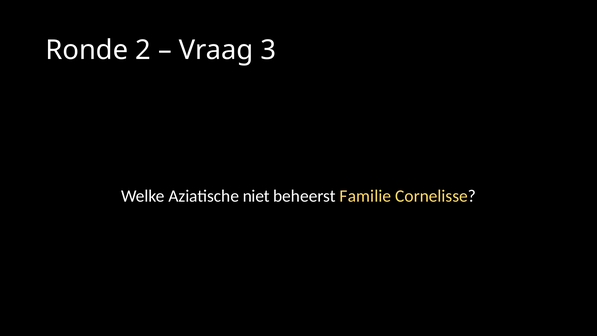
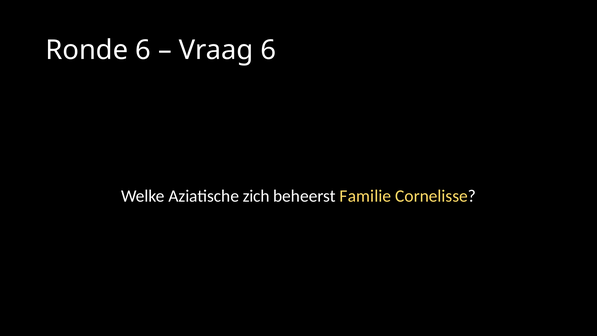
Ronde 2: 2 -> 6
Vraag 3: 3 -> 6
niet: niet -> zich
